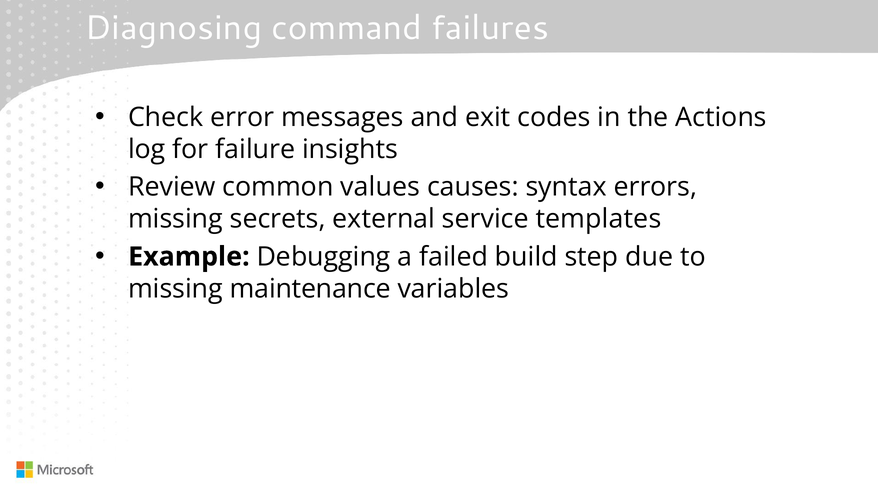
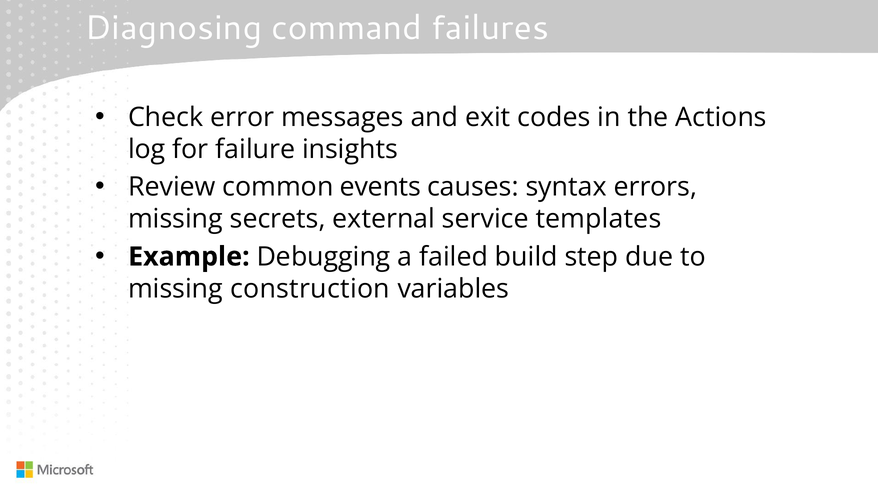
values: values -> events
maintenance: maintenance -> construction
